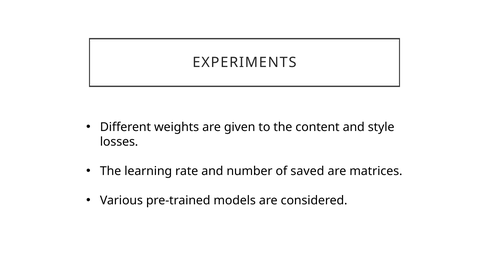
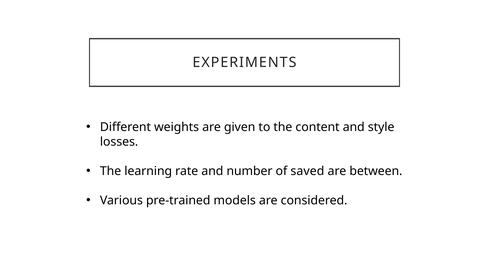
matrices: matrices -> between
